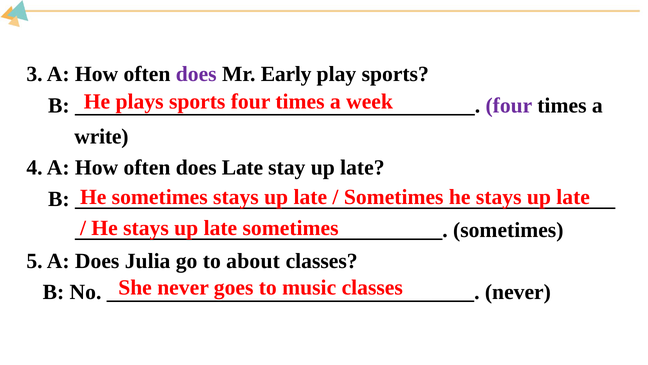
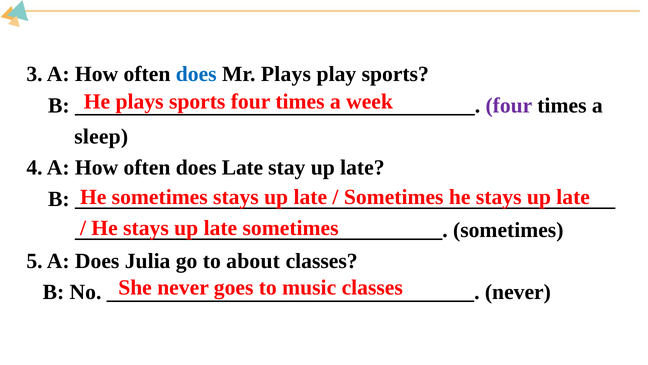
does at (196, 74) colour: purple -> blue
Mr Early: Early -> Plays
write: write -> sleep
